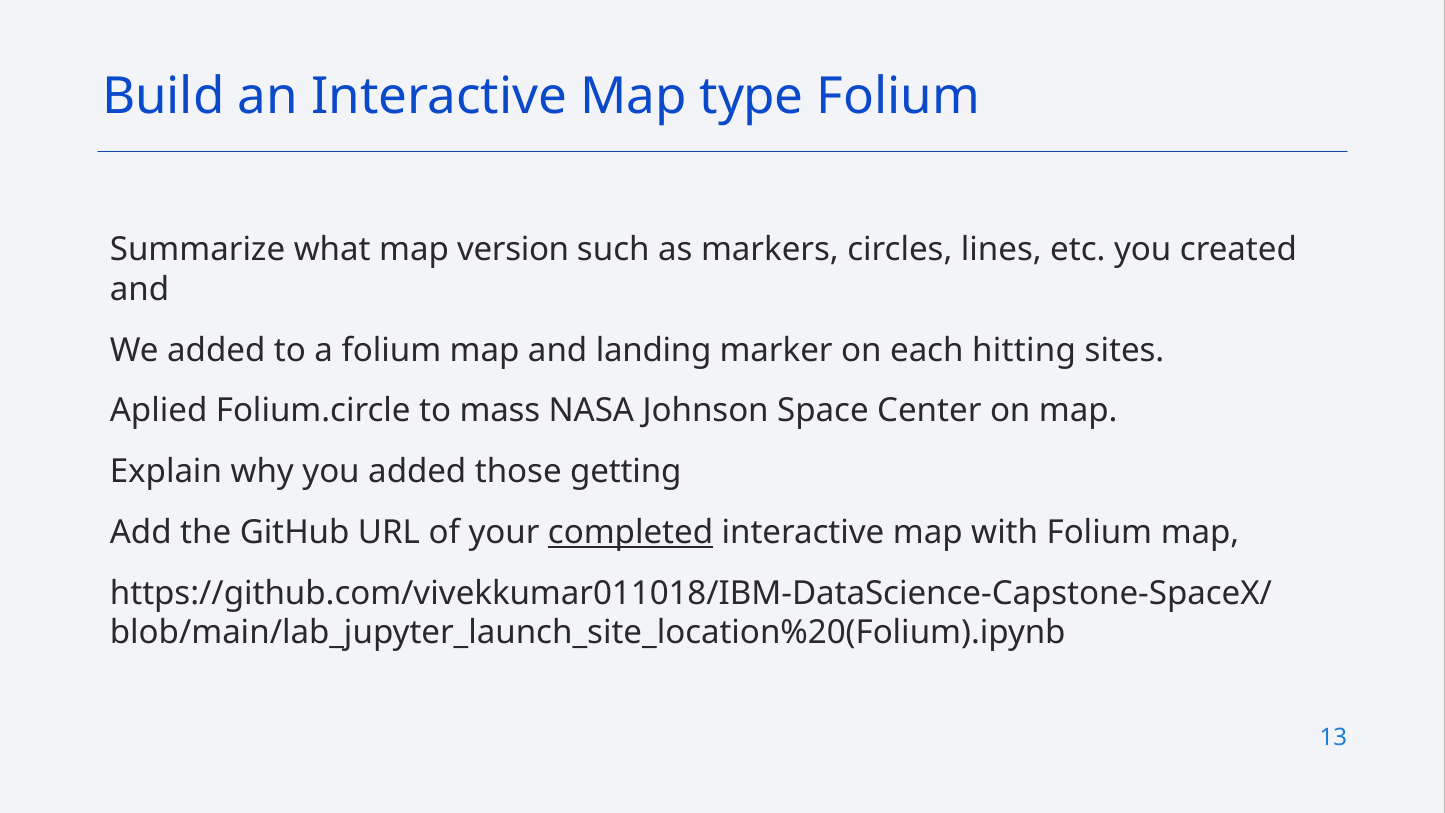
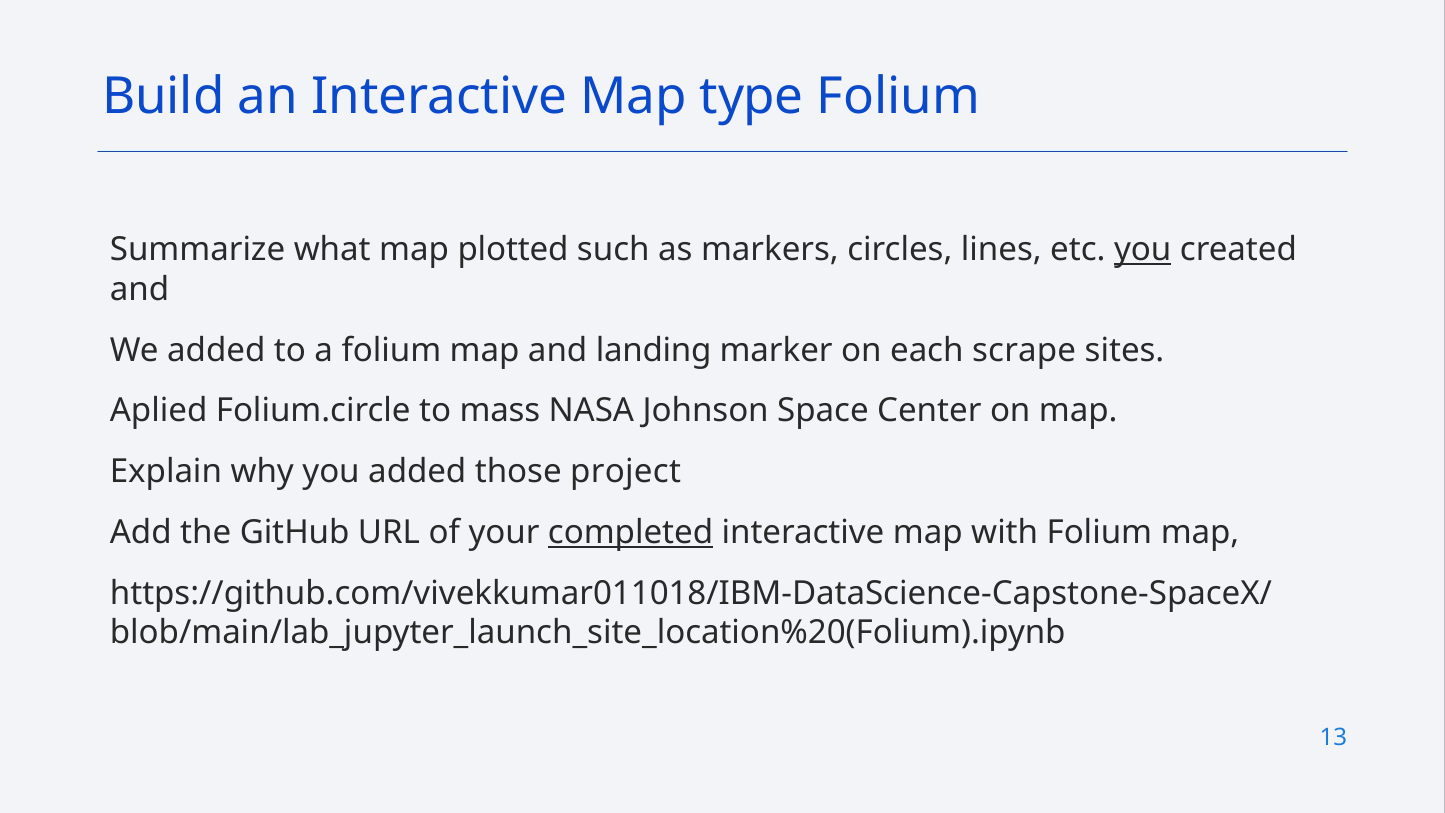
version: version -> plotted
you at (1143, 250) underline: none -> present
hitting: hitting -> scrape
getting: getting -> project
